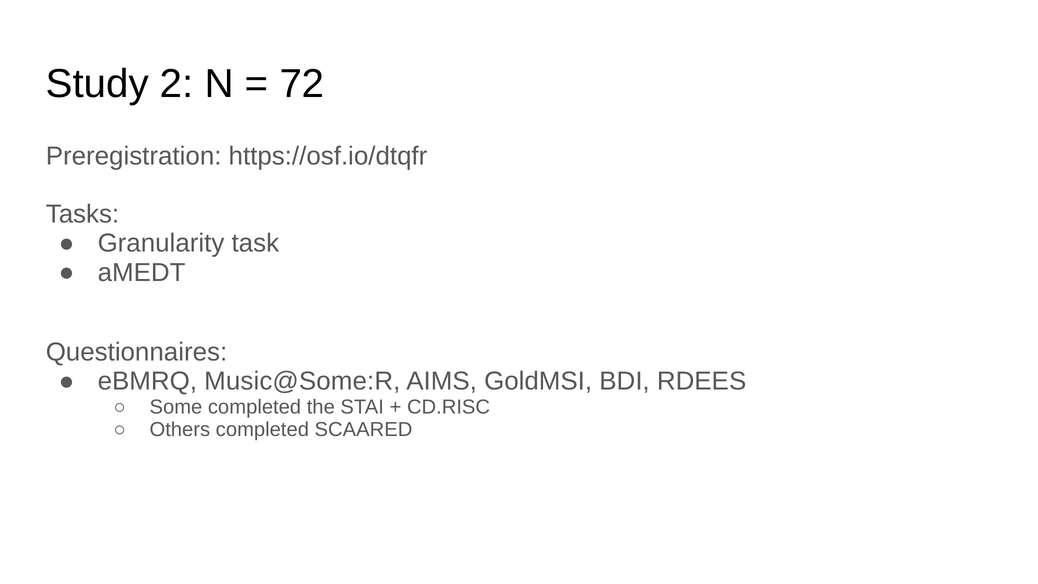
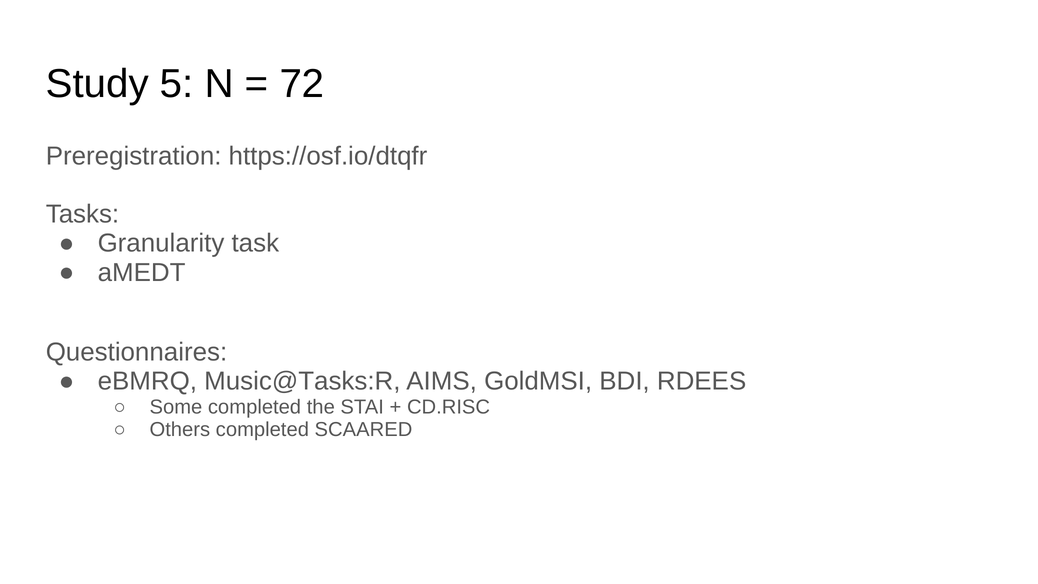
2: 2 -> 5
Music@Some:R: Music@Some:R -> Music@Tasks:R
